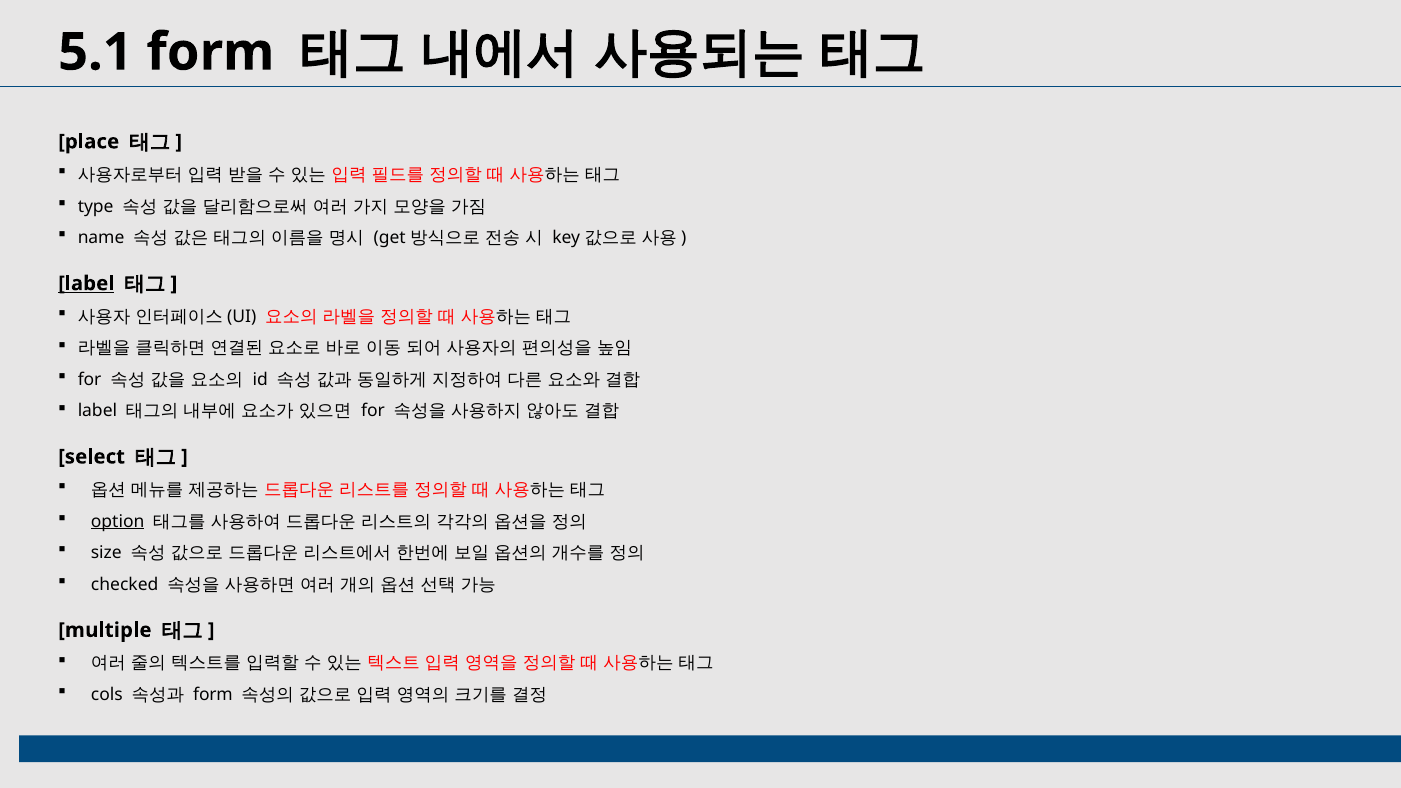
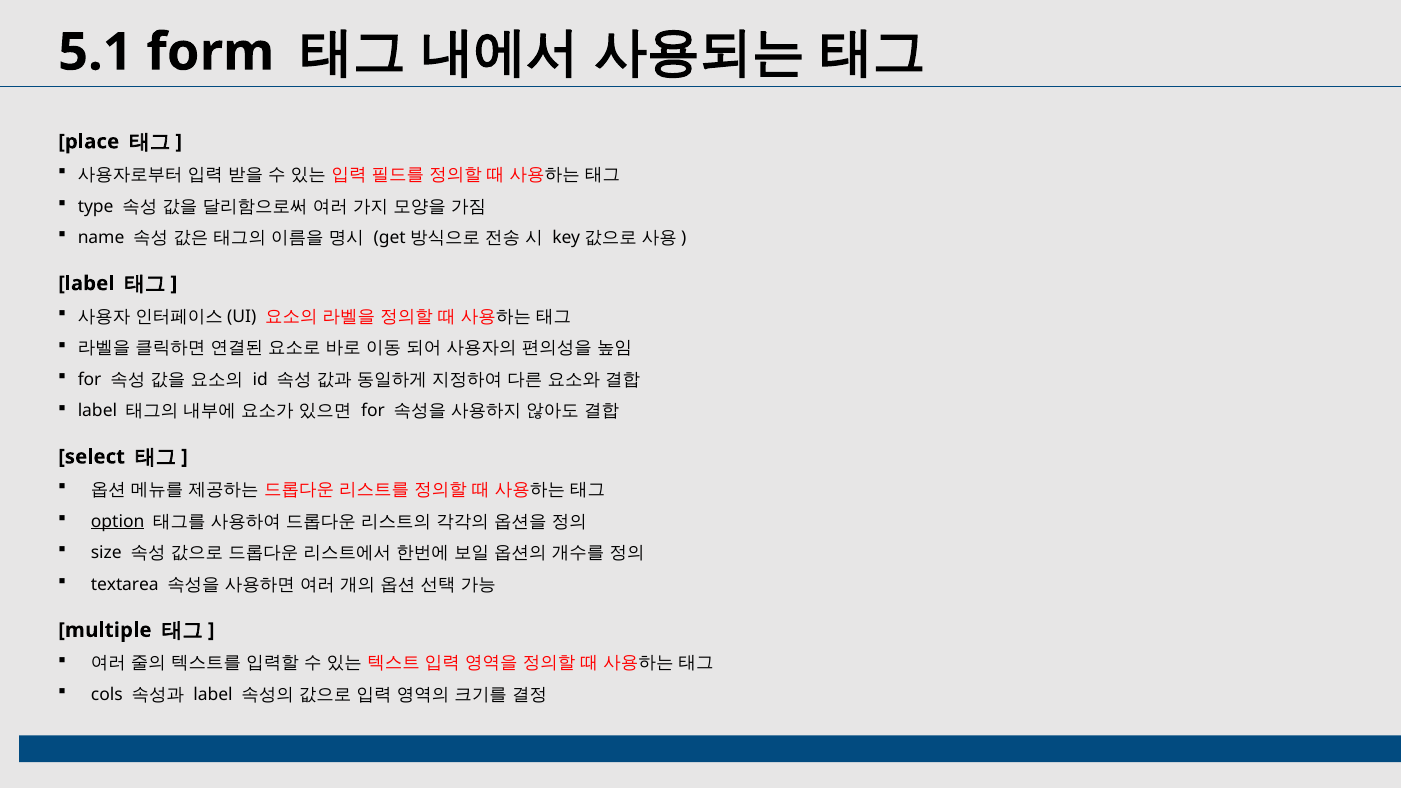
label at (86, 283) underline: present -> none
checked: checked -> textarea
form at (213, 695): form -> label
